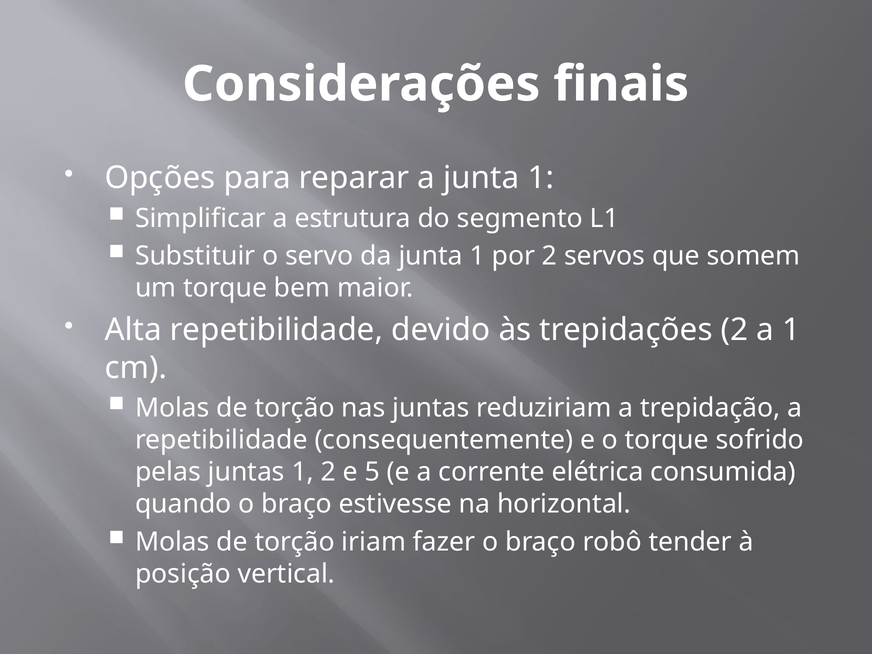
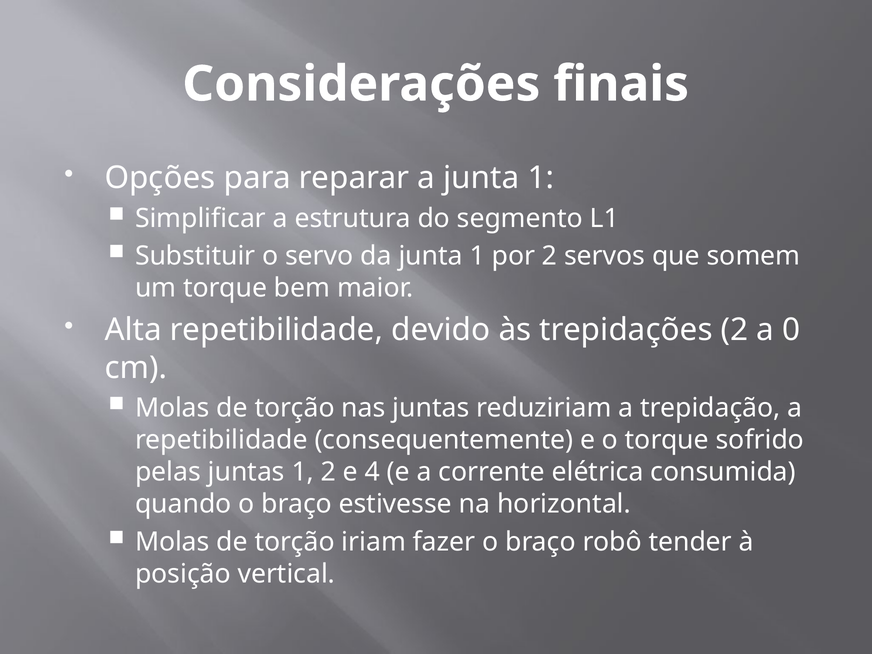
a 1: 1 -> 0
5: 5 -> 4
